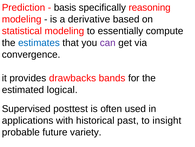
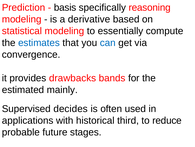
can colour: purple -> blue
logical: logical -> mainly
posttest: posttest -> decides
past: past -> third
insight: insight -> reduce
variety: variety -> stages
